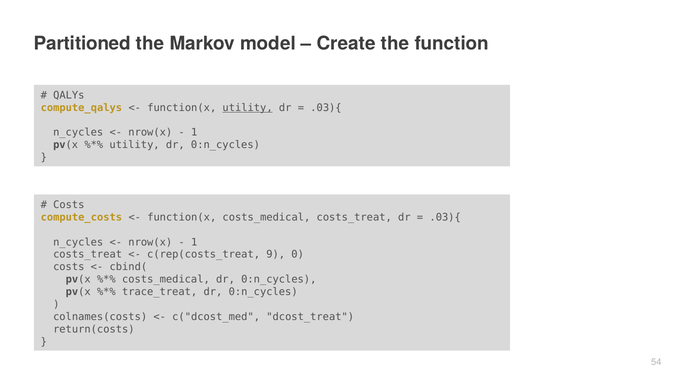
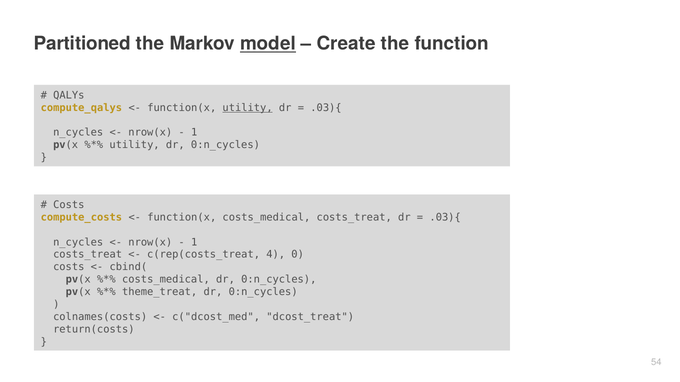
model underline: none -> present
9: 9 -> 4
trace_treat: trace_treat -> theme_treat
